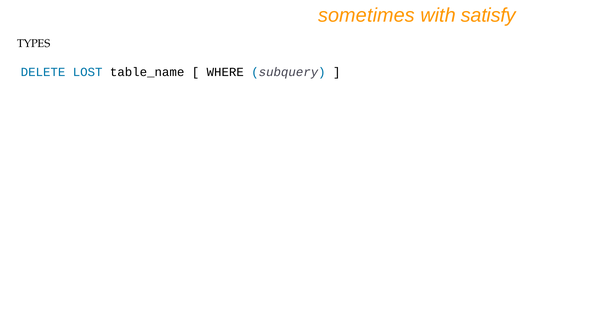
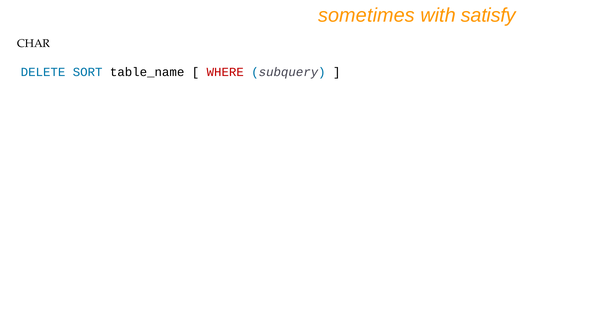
TYPES: TYPES -> CHAR
LOST: LOST -> SORT
WHERE colour: black -> red
